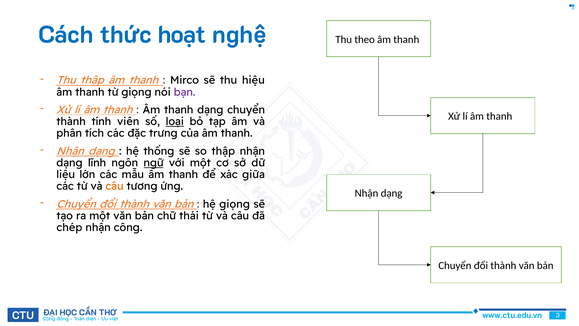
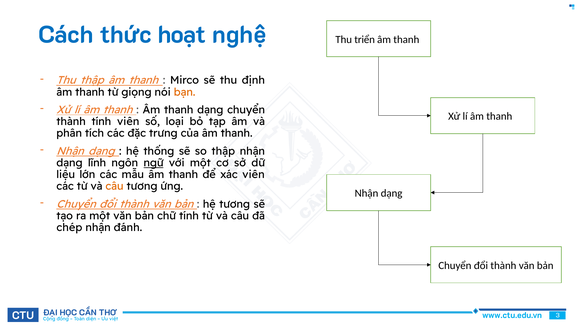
theo: theo -> triển
hiệu: hiệu -> định
bạn colour: purple -> orange
loại underline: present -> none
xác giữa: giữa -> viên
hệ giọng: giọng -> tương
chữ thái: thái -> tính
công: công -> đánh
